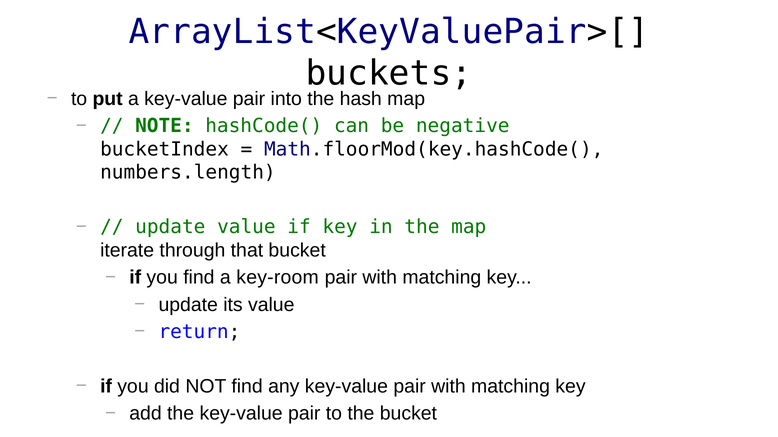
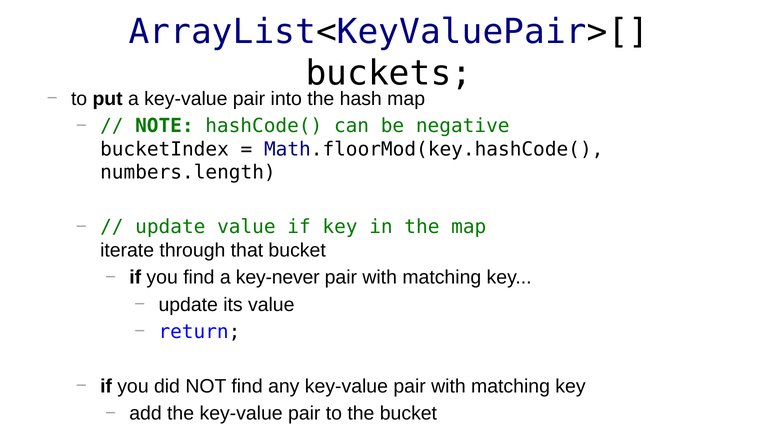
key-room: key-room -> key-never
